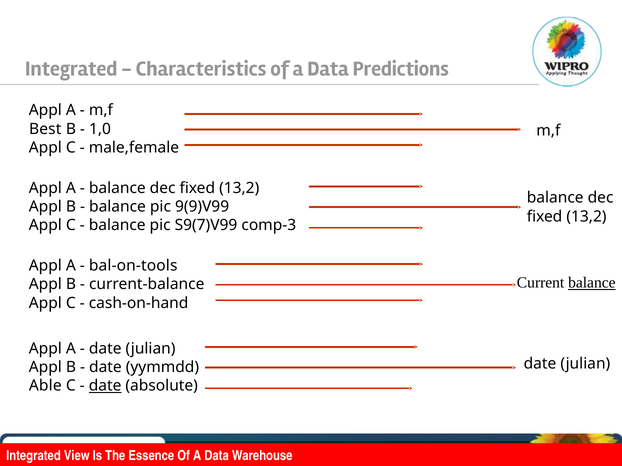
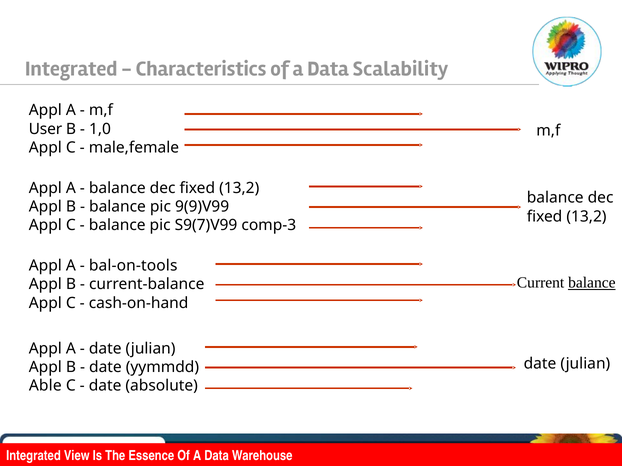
Predictions: Predictions -> Scalability
Best: Best -> User
date at (105, 386) underline: present -> none
